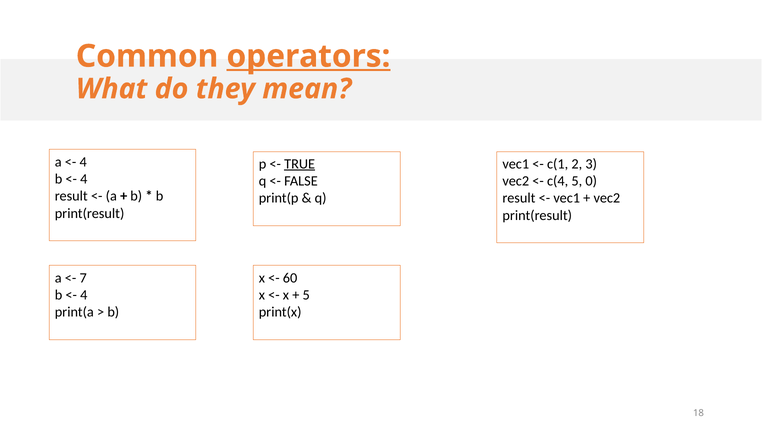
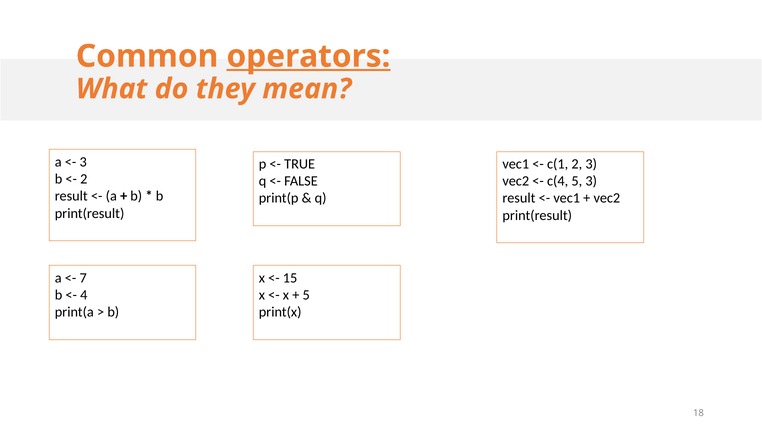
4 at (83, 162): 4 -> 3
TRUE underline: present -> none
4 at (84, 179): 4 -> 2
5 0: 0 -> 3
60: 60 -> 15
